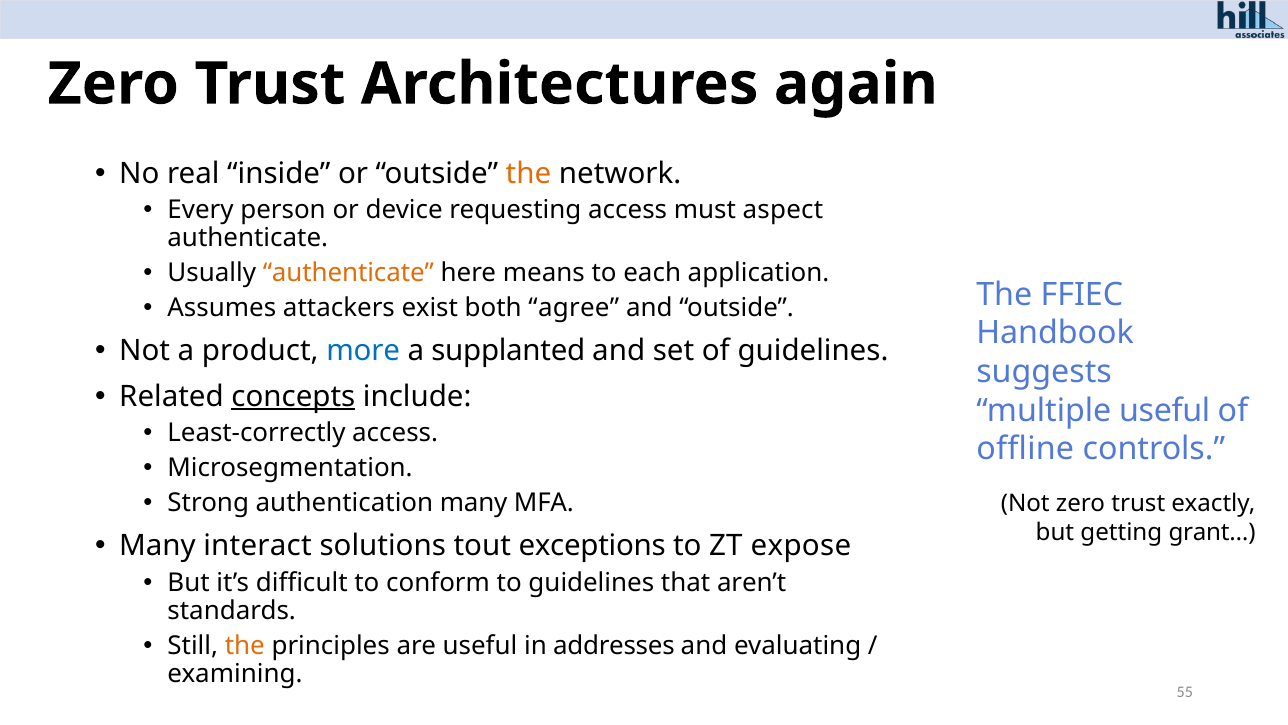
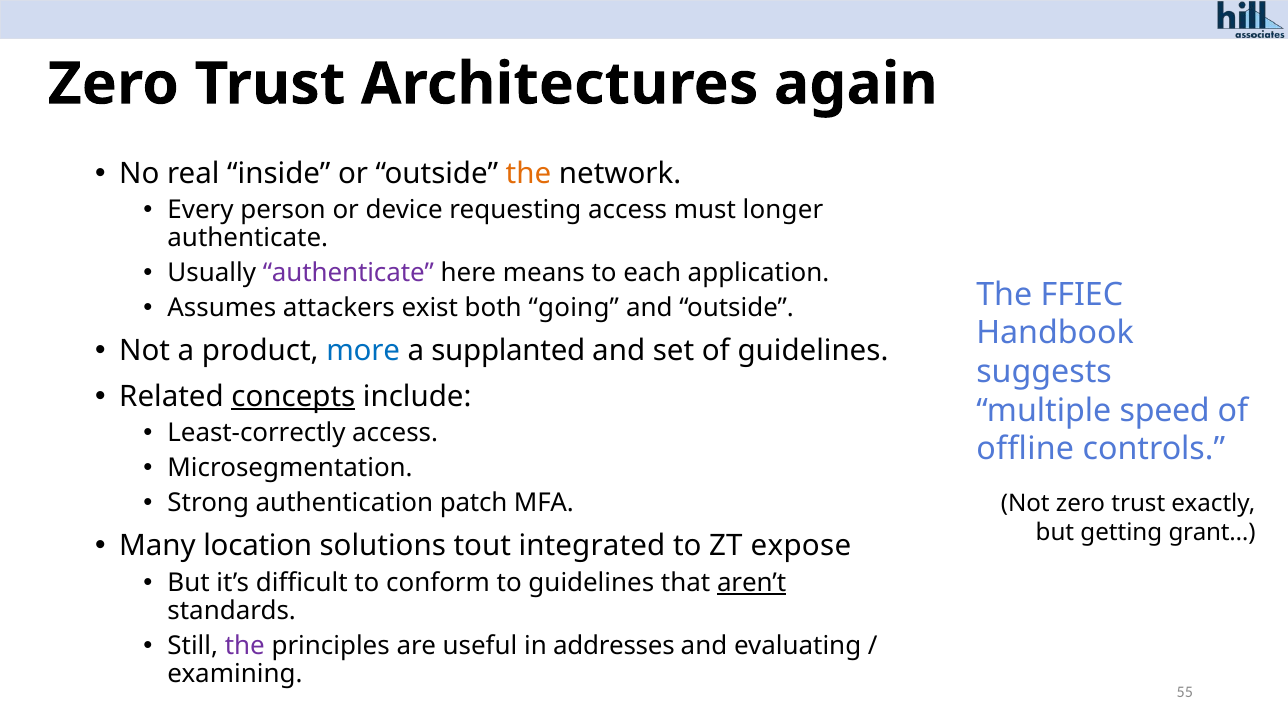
aspect: aspect -> longer
authenticate at (348, 273) colour: orange -> purple
agree: agree -> going
multiple useful: useful -> speed
authentication many: many -> patch
interact: interact -> location
exceptions: exceptions -> integrated
aren’t underline: none -> present
the at (245, 645) colour: orange -> purple
